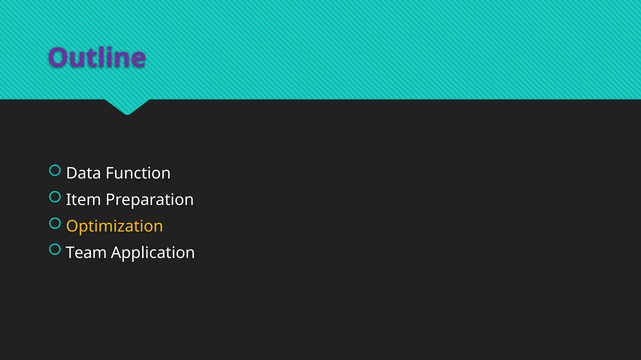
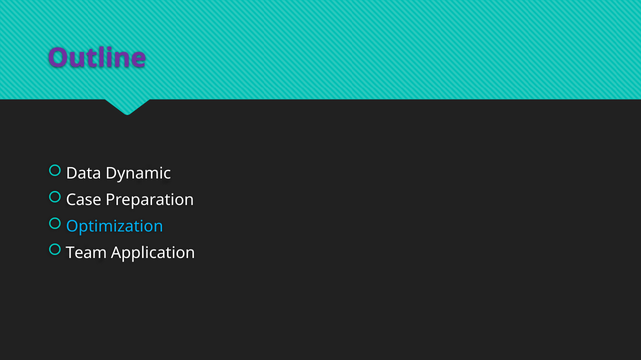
Function: Function -> Dynamic
Item: Item -> Case
Optimization colour: yellow -> light blue
